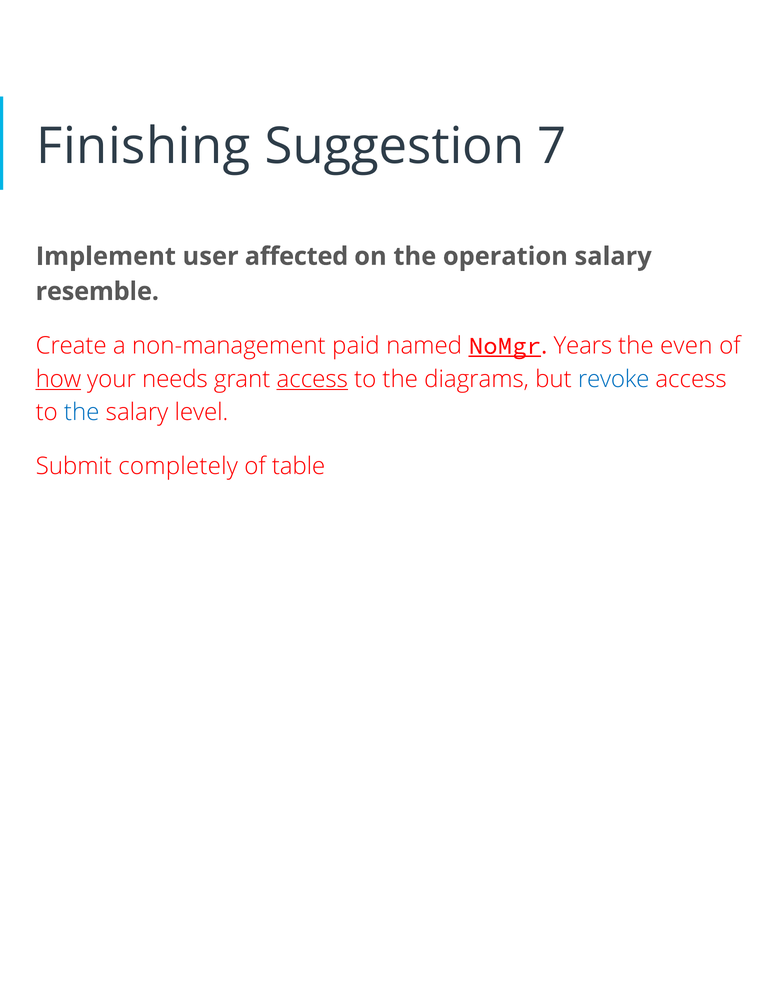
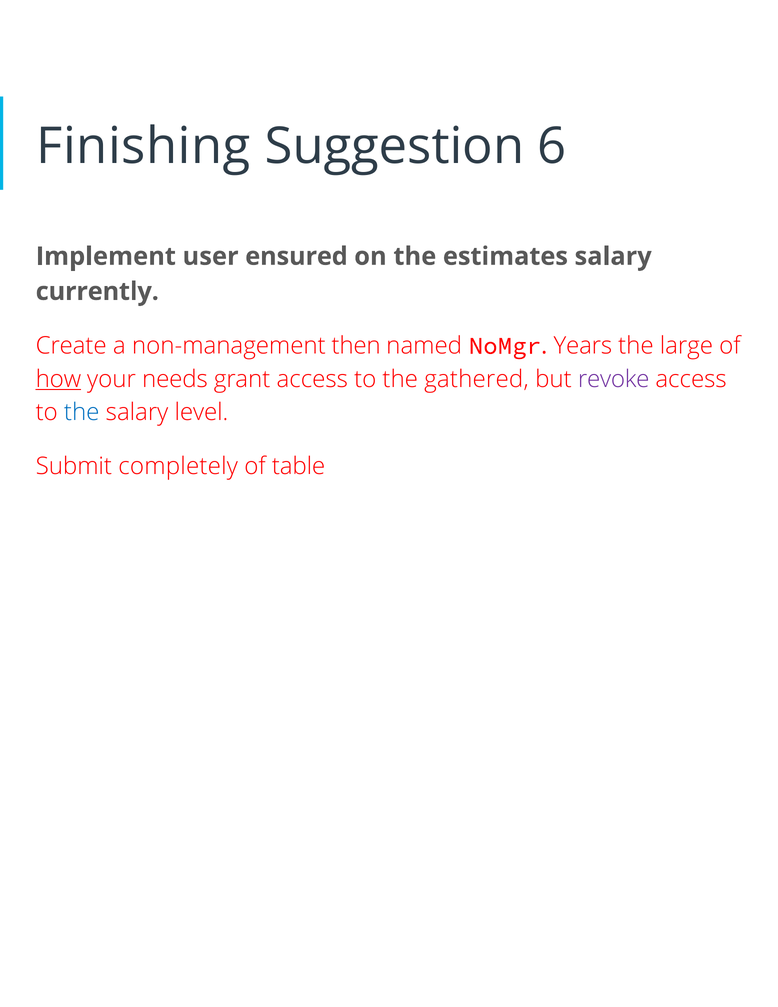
7: 7 -> 6
affected: affected -> ensured
operation: operation -> estimates
resemble: resemble -> currently
paid: paid -> then
NoMgr underline: present -> none
even: even -> large
access at (312, 379) underline: present -> none
diagrams: diagrams -> gathered
revoke colour: blue -> purple
